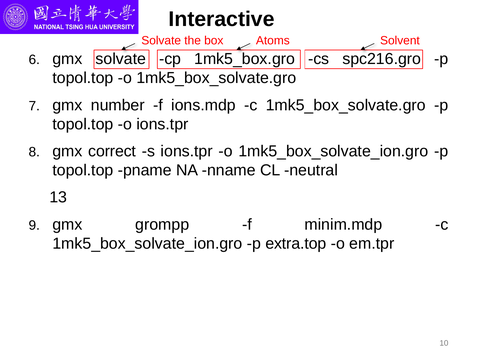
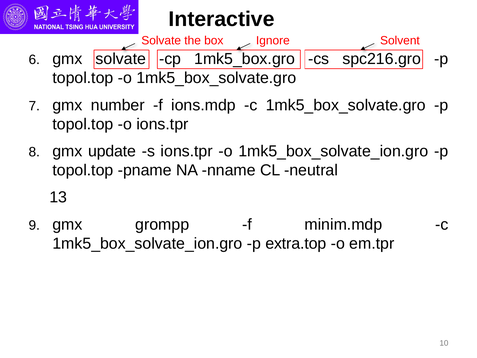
Atoms: Atoms -> Ignore
correct: correct -> update
